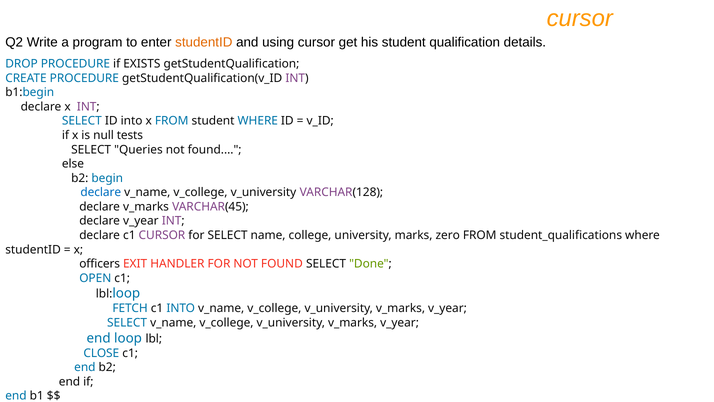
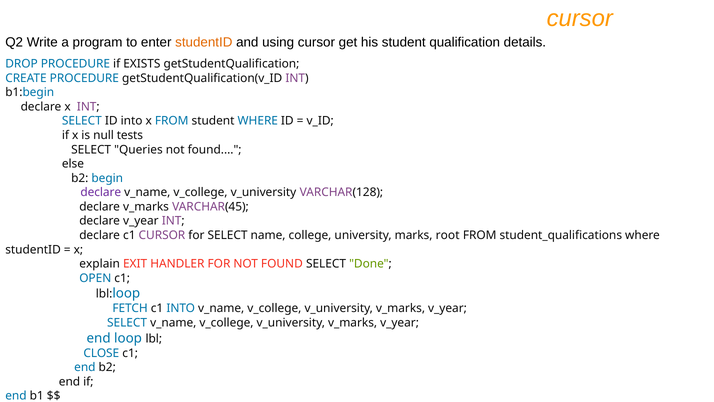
declare at (101, 192) colour: blue -> purple
zero: zero -> root
officers: officers -> explain
